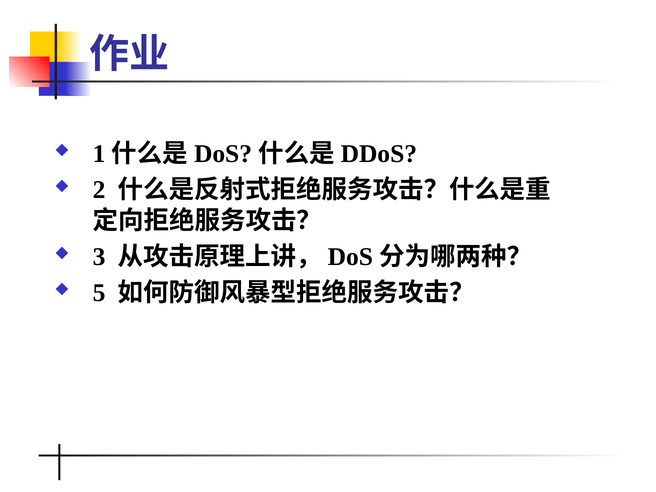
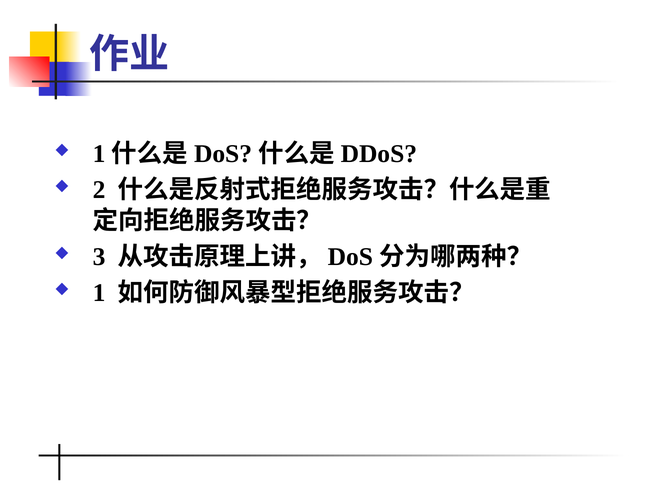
5 at (99, 293): 5 -> 1
